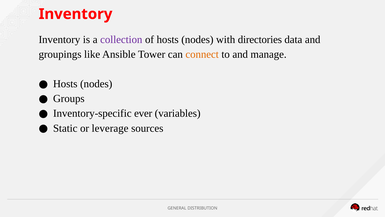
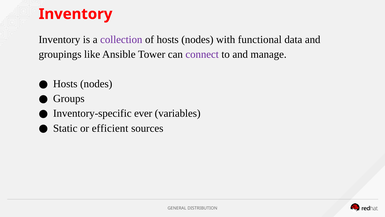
directories: directories -> functional
connect colour: orange -> purple
leverage: leverage -> efficient
